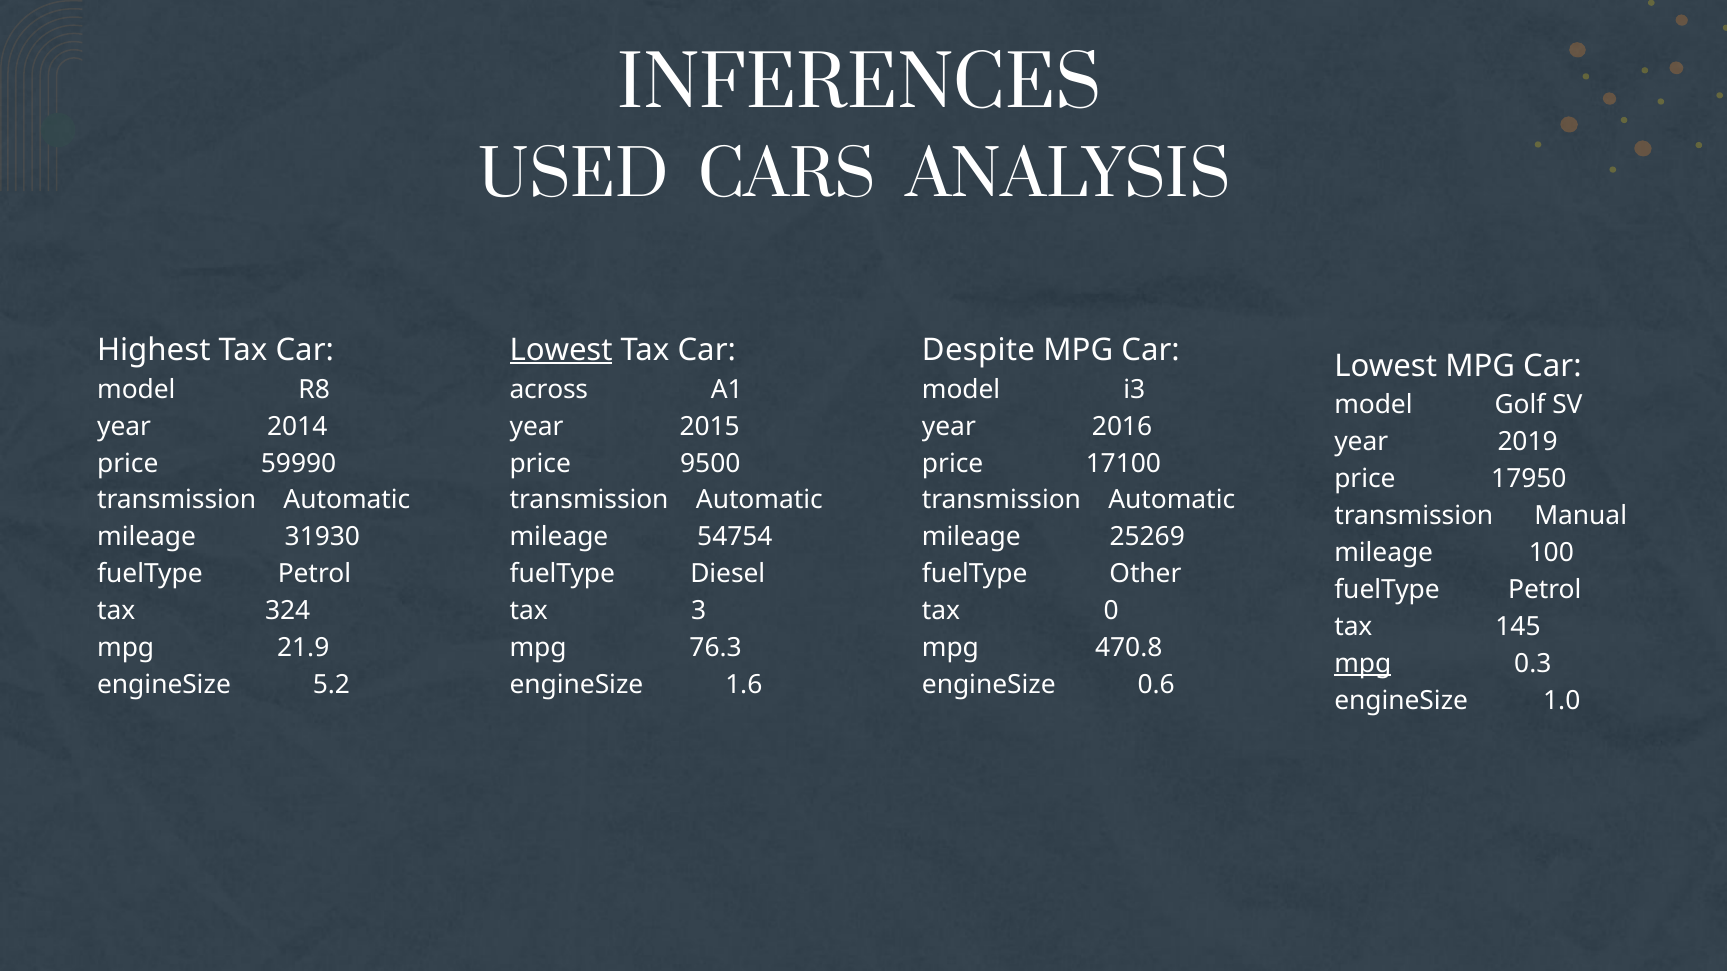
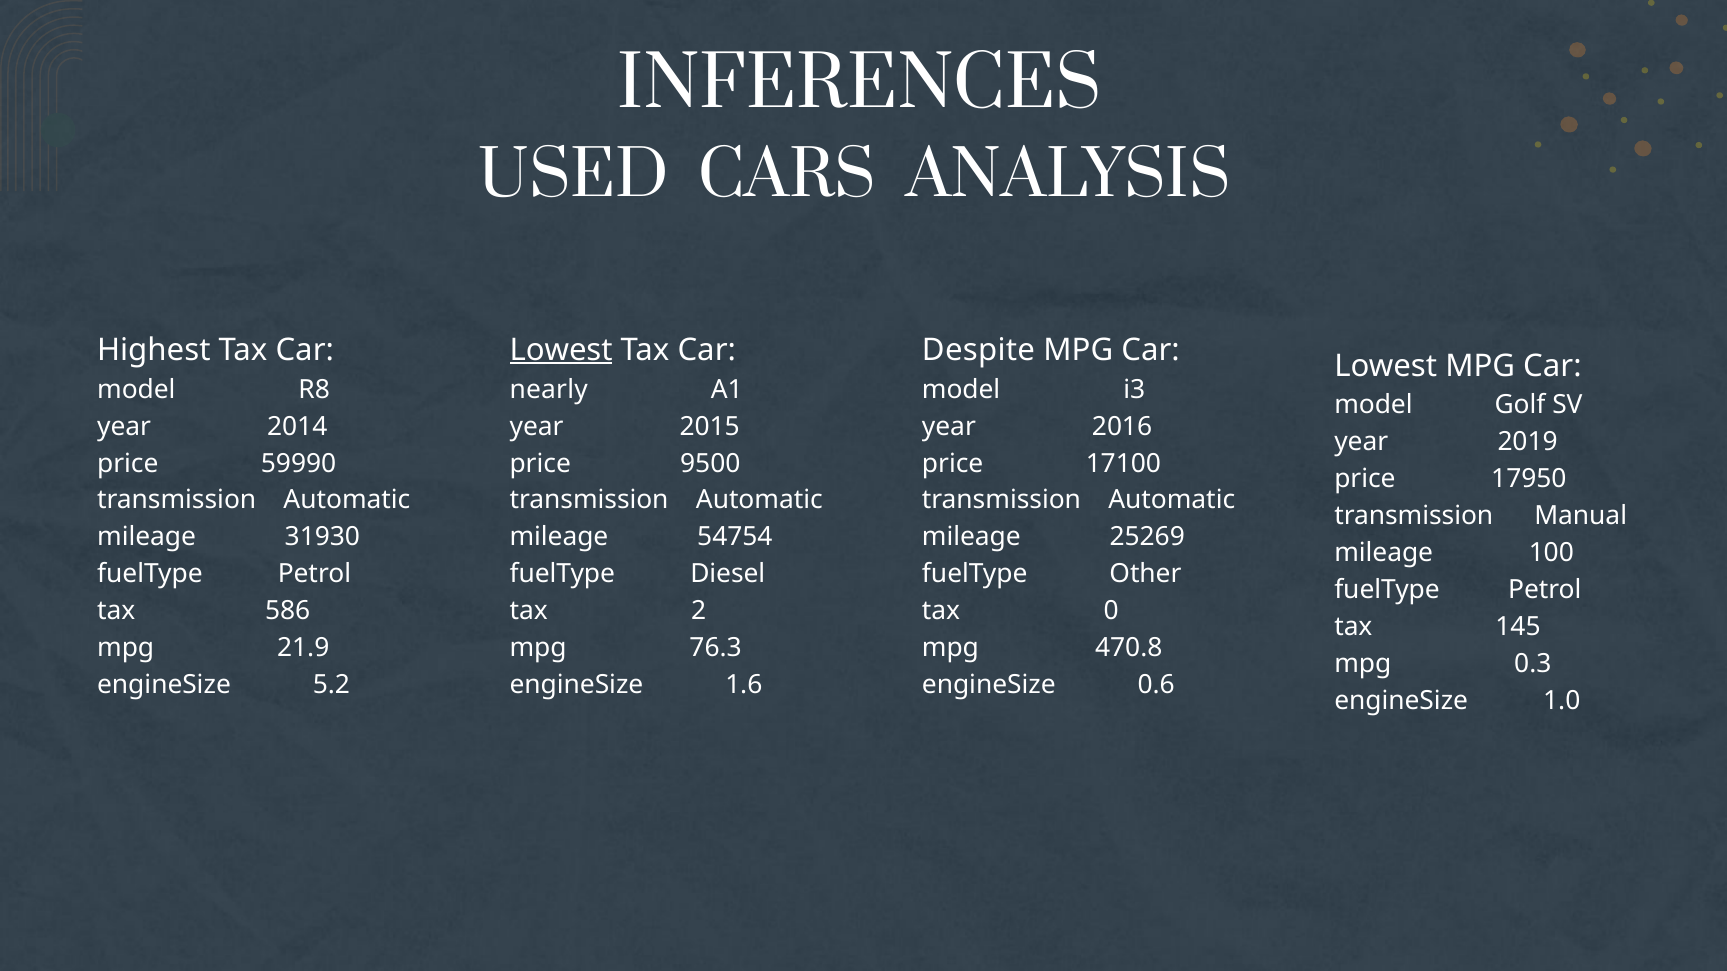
across: across -> nearly
324: 324 -> 586
3: 3 -> 2
mpg at (1363, 664) underline: present -> none
